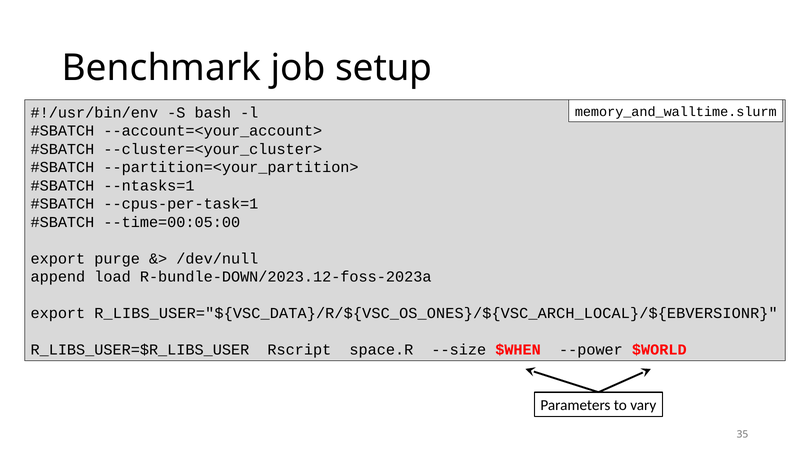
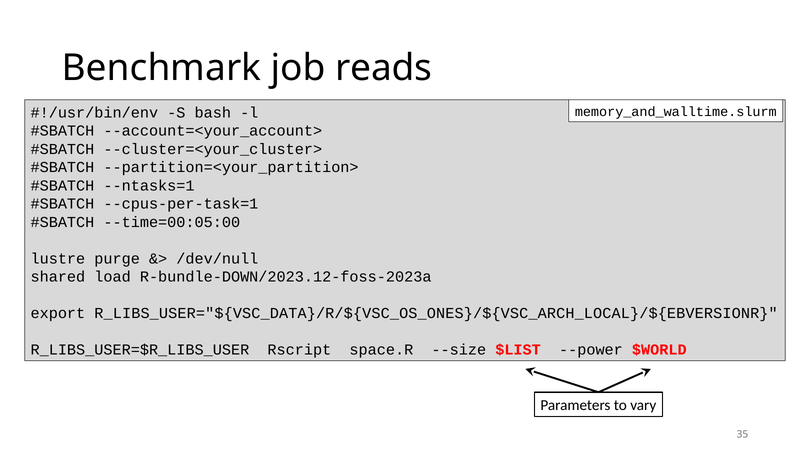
setup: setup -> reads
export at (58, 258): export -> lustre
append: append -> shared
$WHEN: $WHEN -> $LIST
